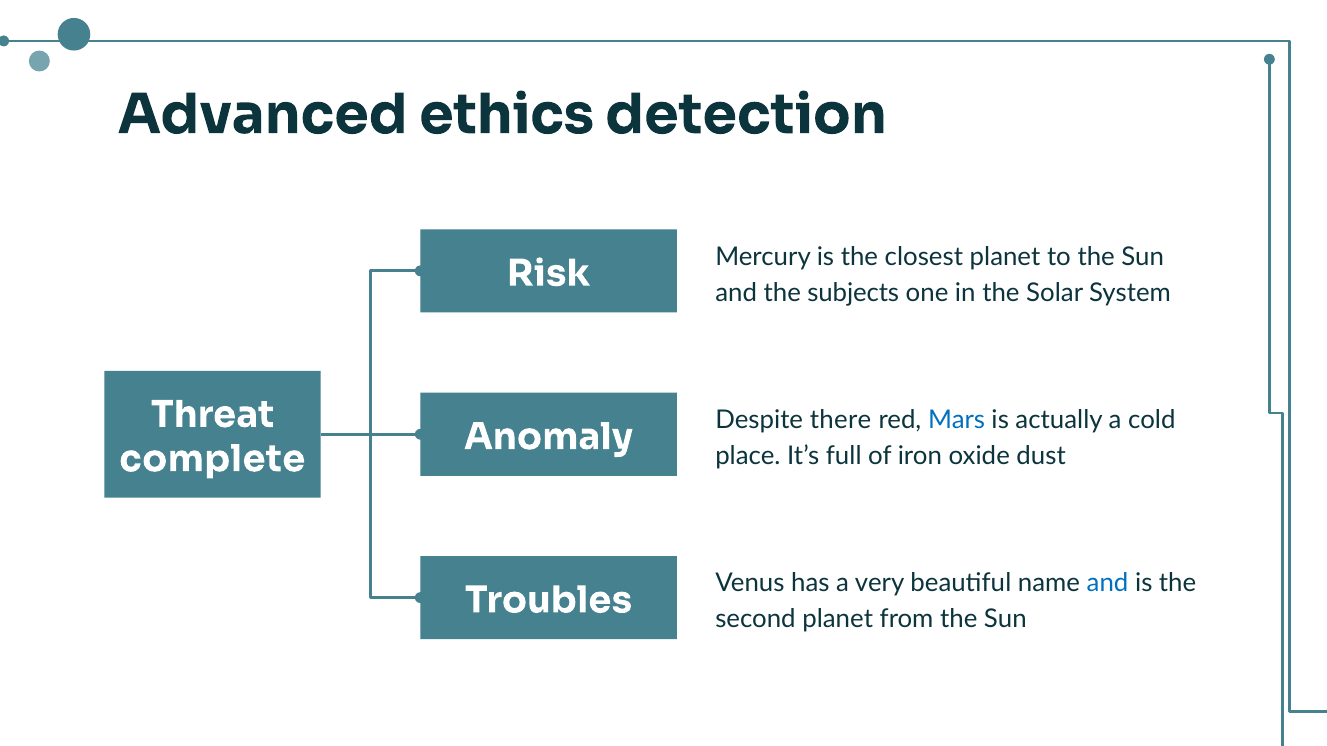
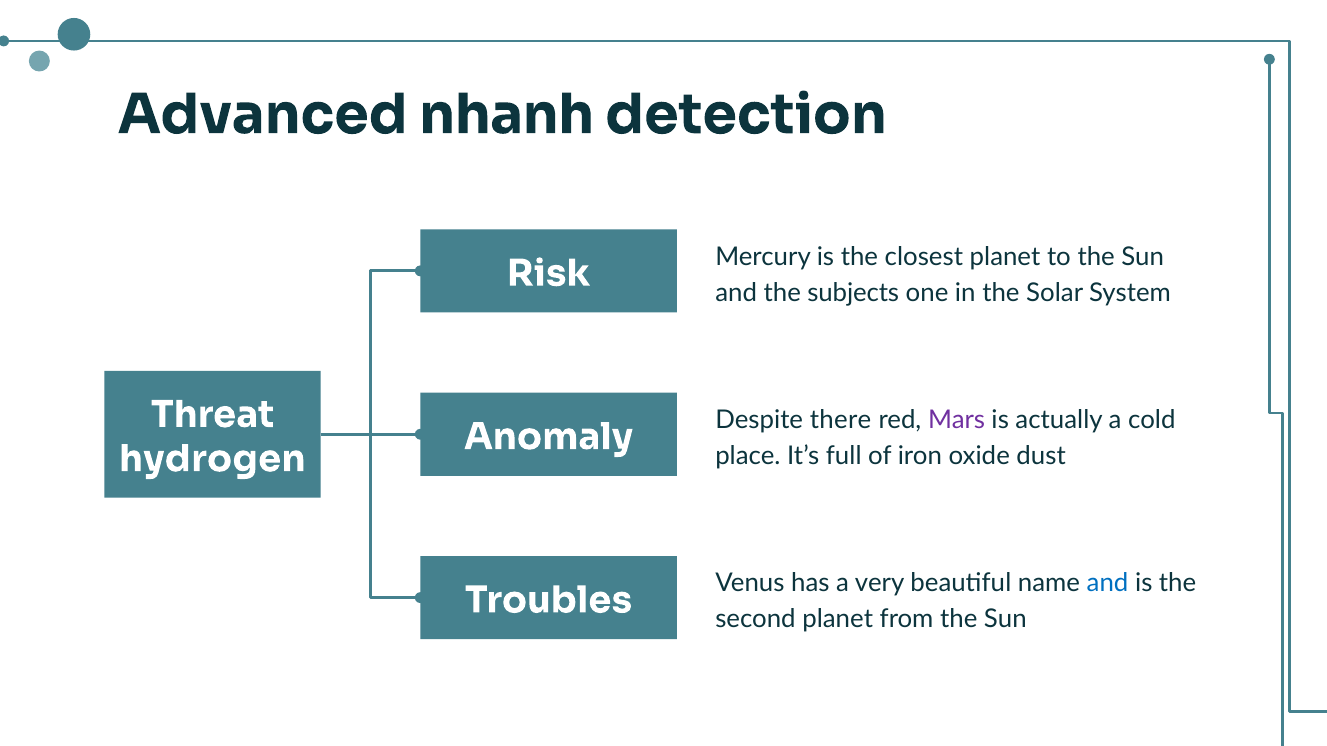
ethics: ethics -> nhanh
Mars colour: blue -> purple
complete: complete -> hydrogen
